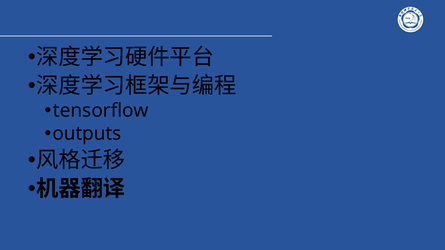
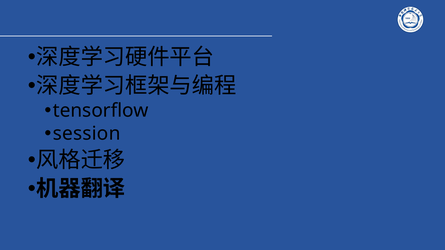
outputs: outputs -> session
